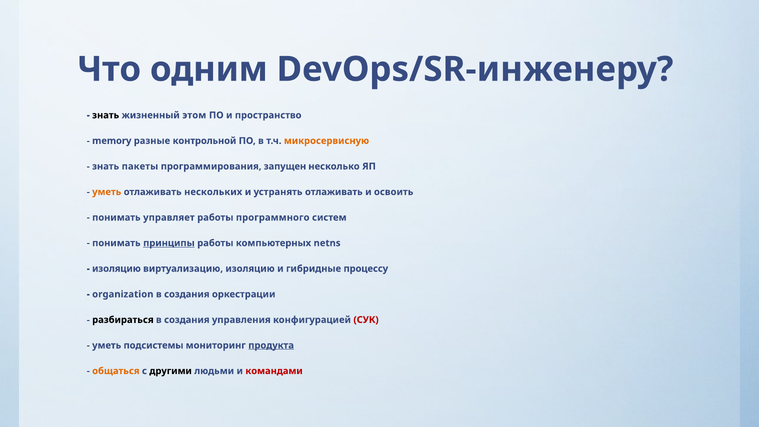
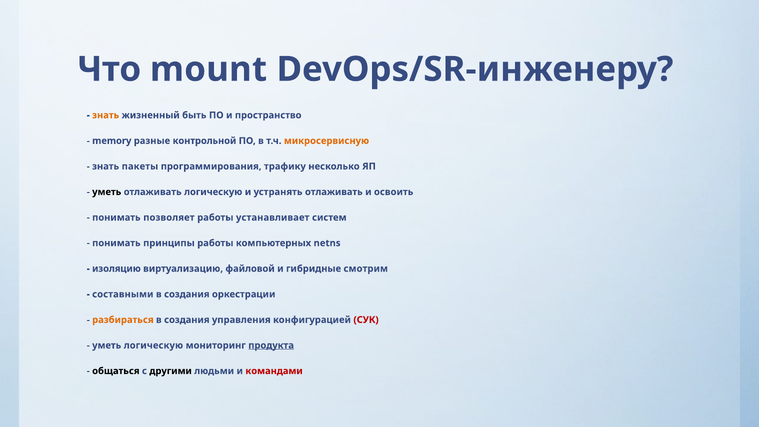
одним: одним -> mount
знать at (106, 115) colour: black -> orange
этом: этом -> быть
запущен: запущен -> трафику
уметь at (107, 192) colour: orange -> black
отлаживать нескольких: нескольких -> логическую
управляет: управляет -> позволяет
программного: программного -> устанавливает
принципы underline: present -> none
виртуализацию изоляцию: изоляцию -> файловой
процессу: процессу -> смотрим
organization: organization -> составными
разбираться colour: black -> orange
уметь подсистемы: подсистемы -> логическую
общаться colour: orange -> black
